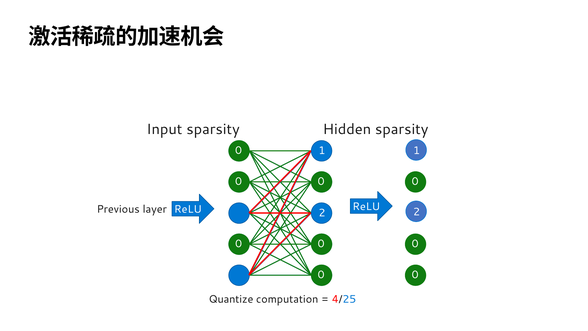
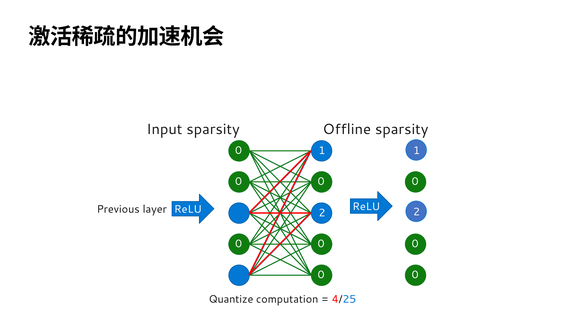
Hidden: Hidden -> Offline
